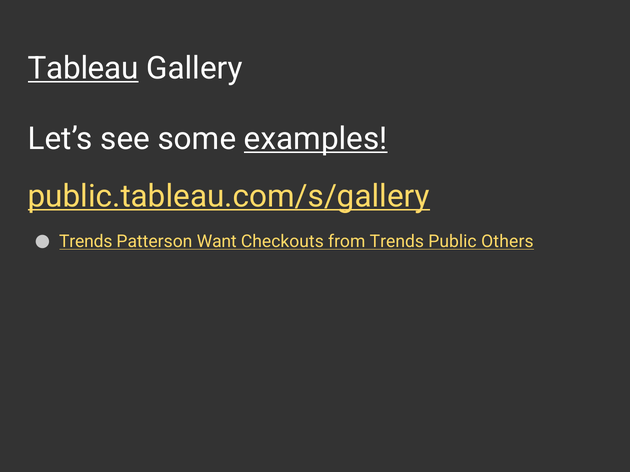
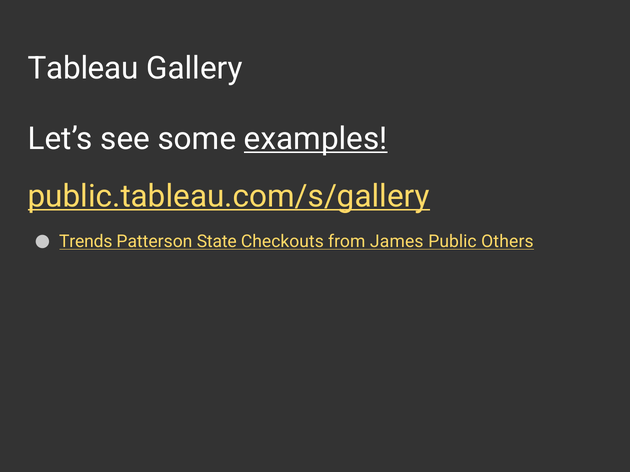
Tableau underline: present -> none
Want: Want -> State
from Trends: Trends -> James
